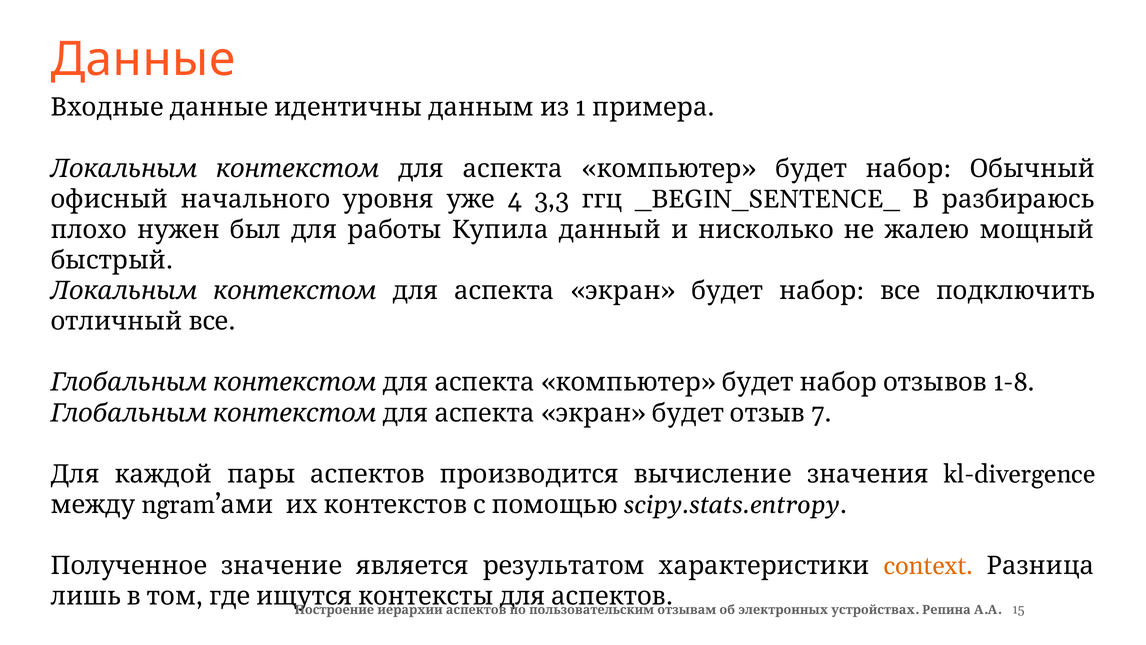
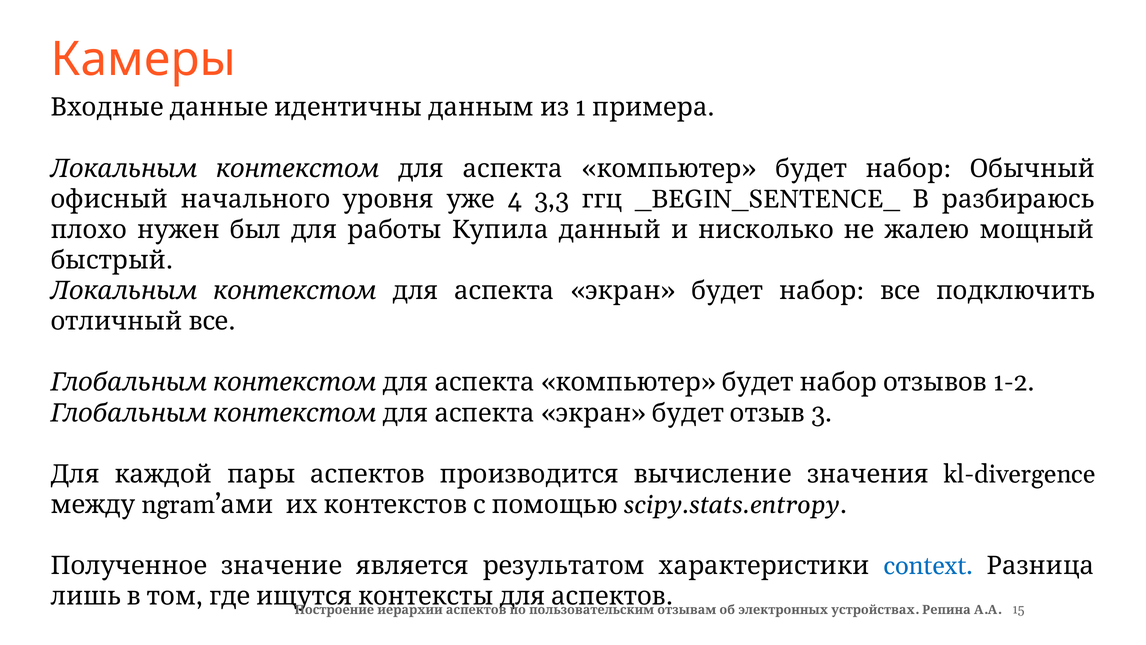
Данные: Данные -> Камеры
1-8: 1-8 -> 1-2
7: 7 -> 3
context colour: orange -> blue
